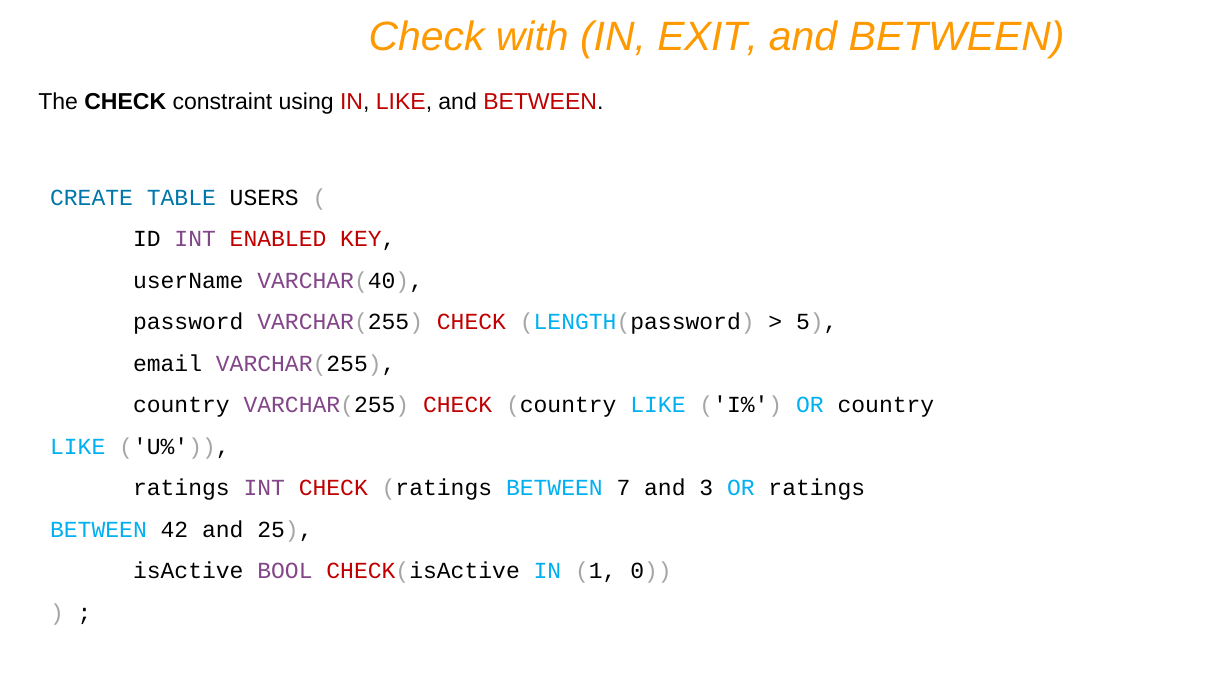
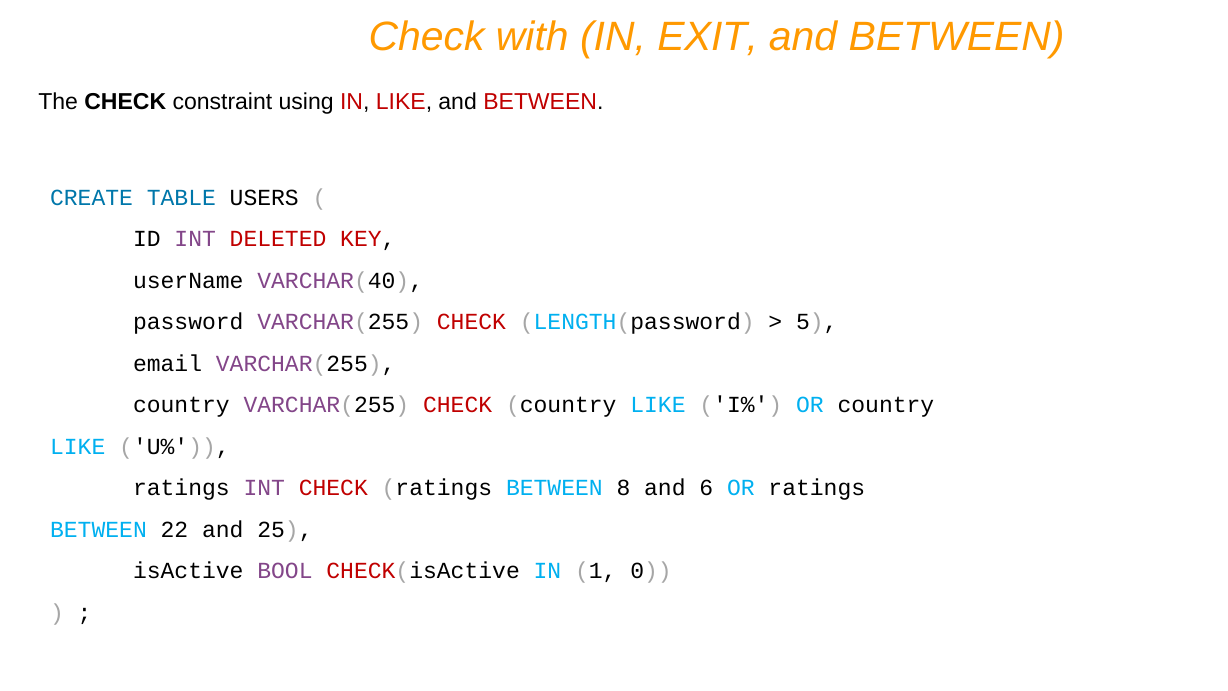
ENABLED: ENABLED -> DELETED
7: 7 -> 8
3: 3 -> 6
42: 42 -> 22
